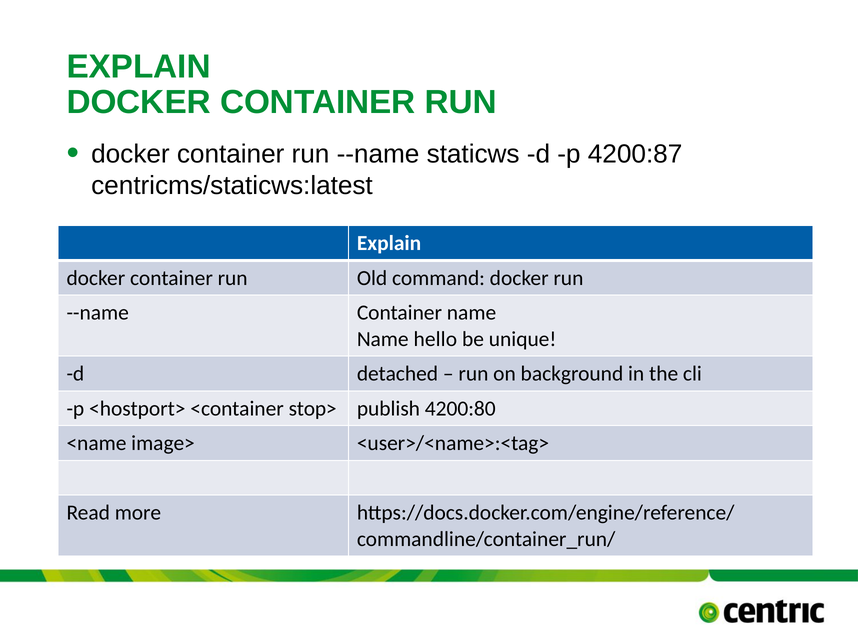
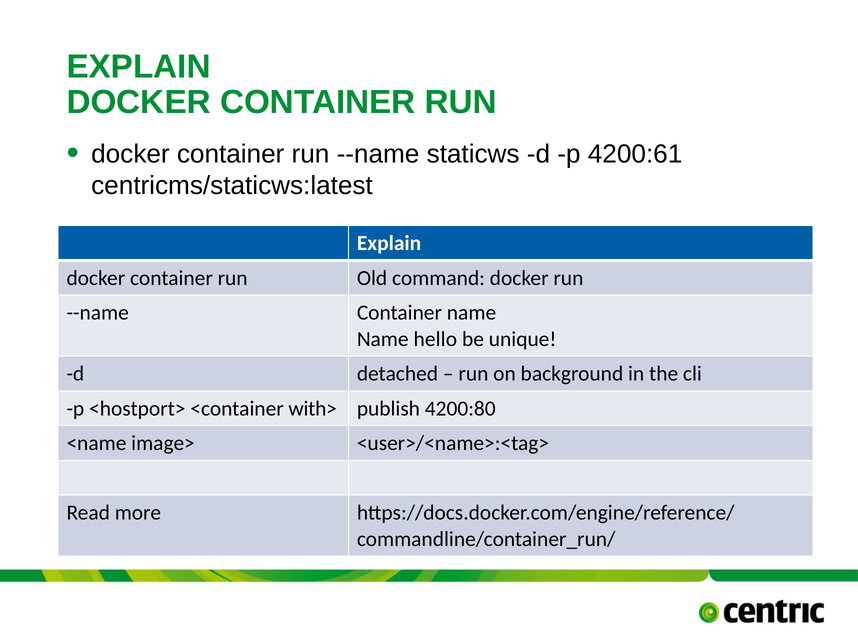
4200:87: 4200:87 -> 4200:61
stop>: stop> -> with>
